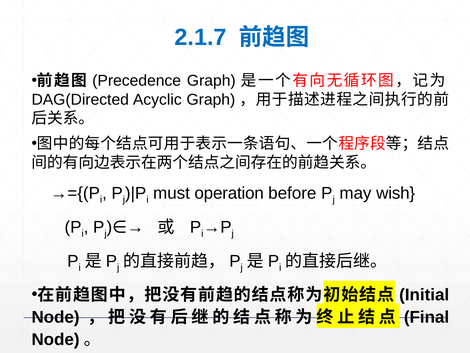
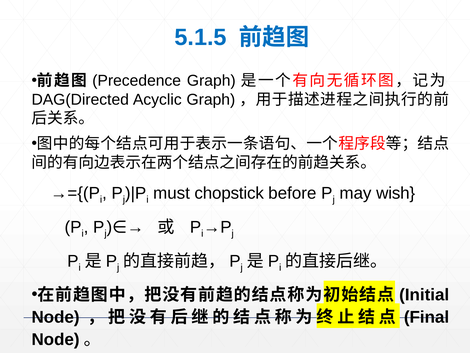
2.1.7: 2.1.7 -> 5.1.5
operation: operation -> chopstick
